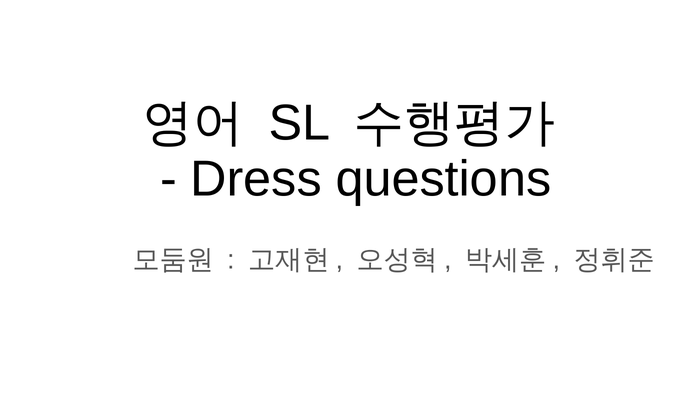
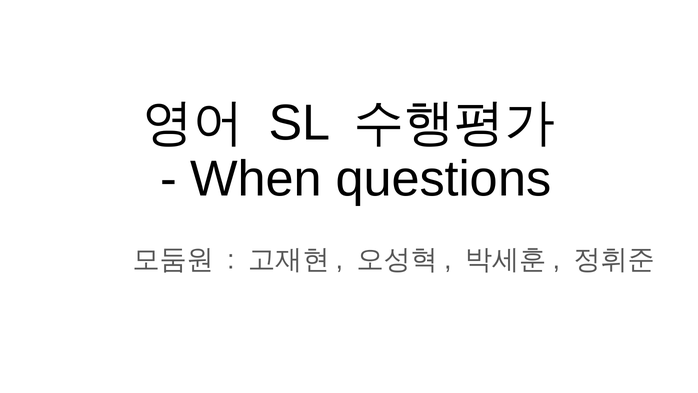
Dress: Dress -> When
